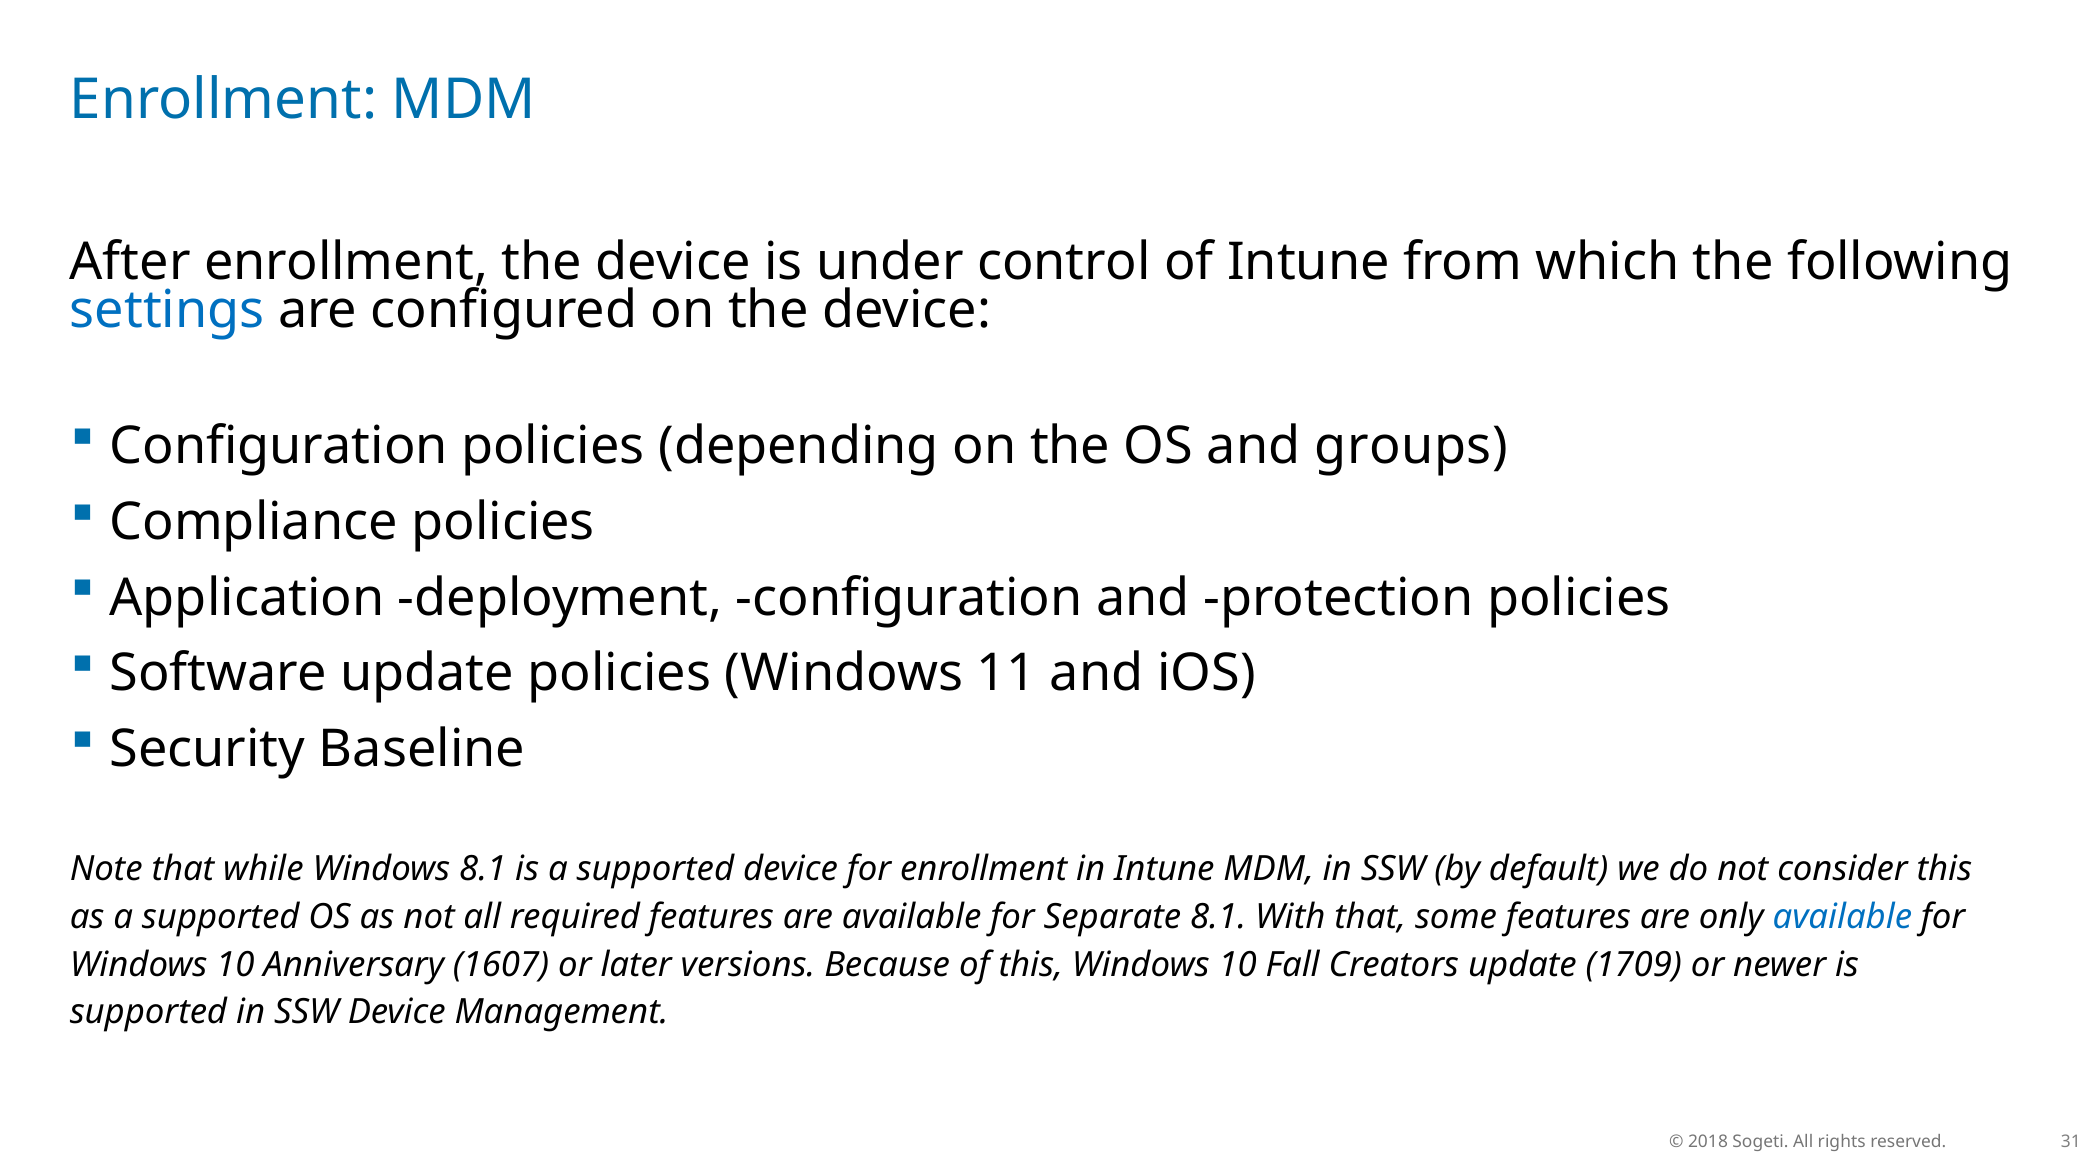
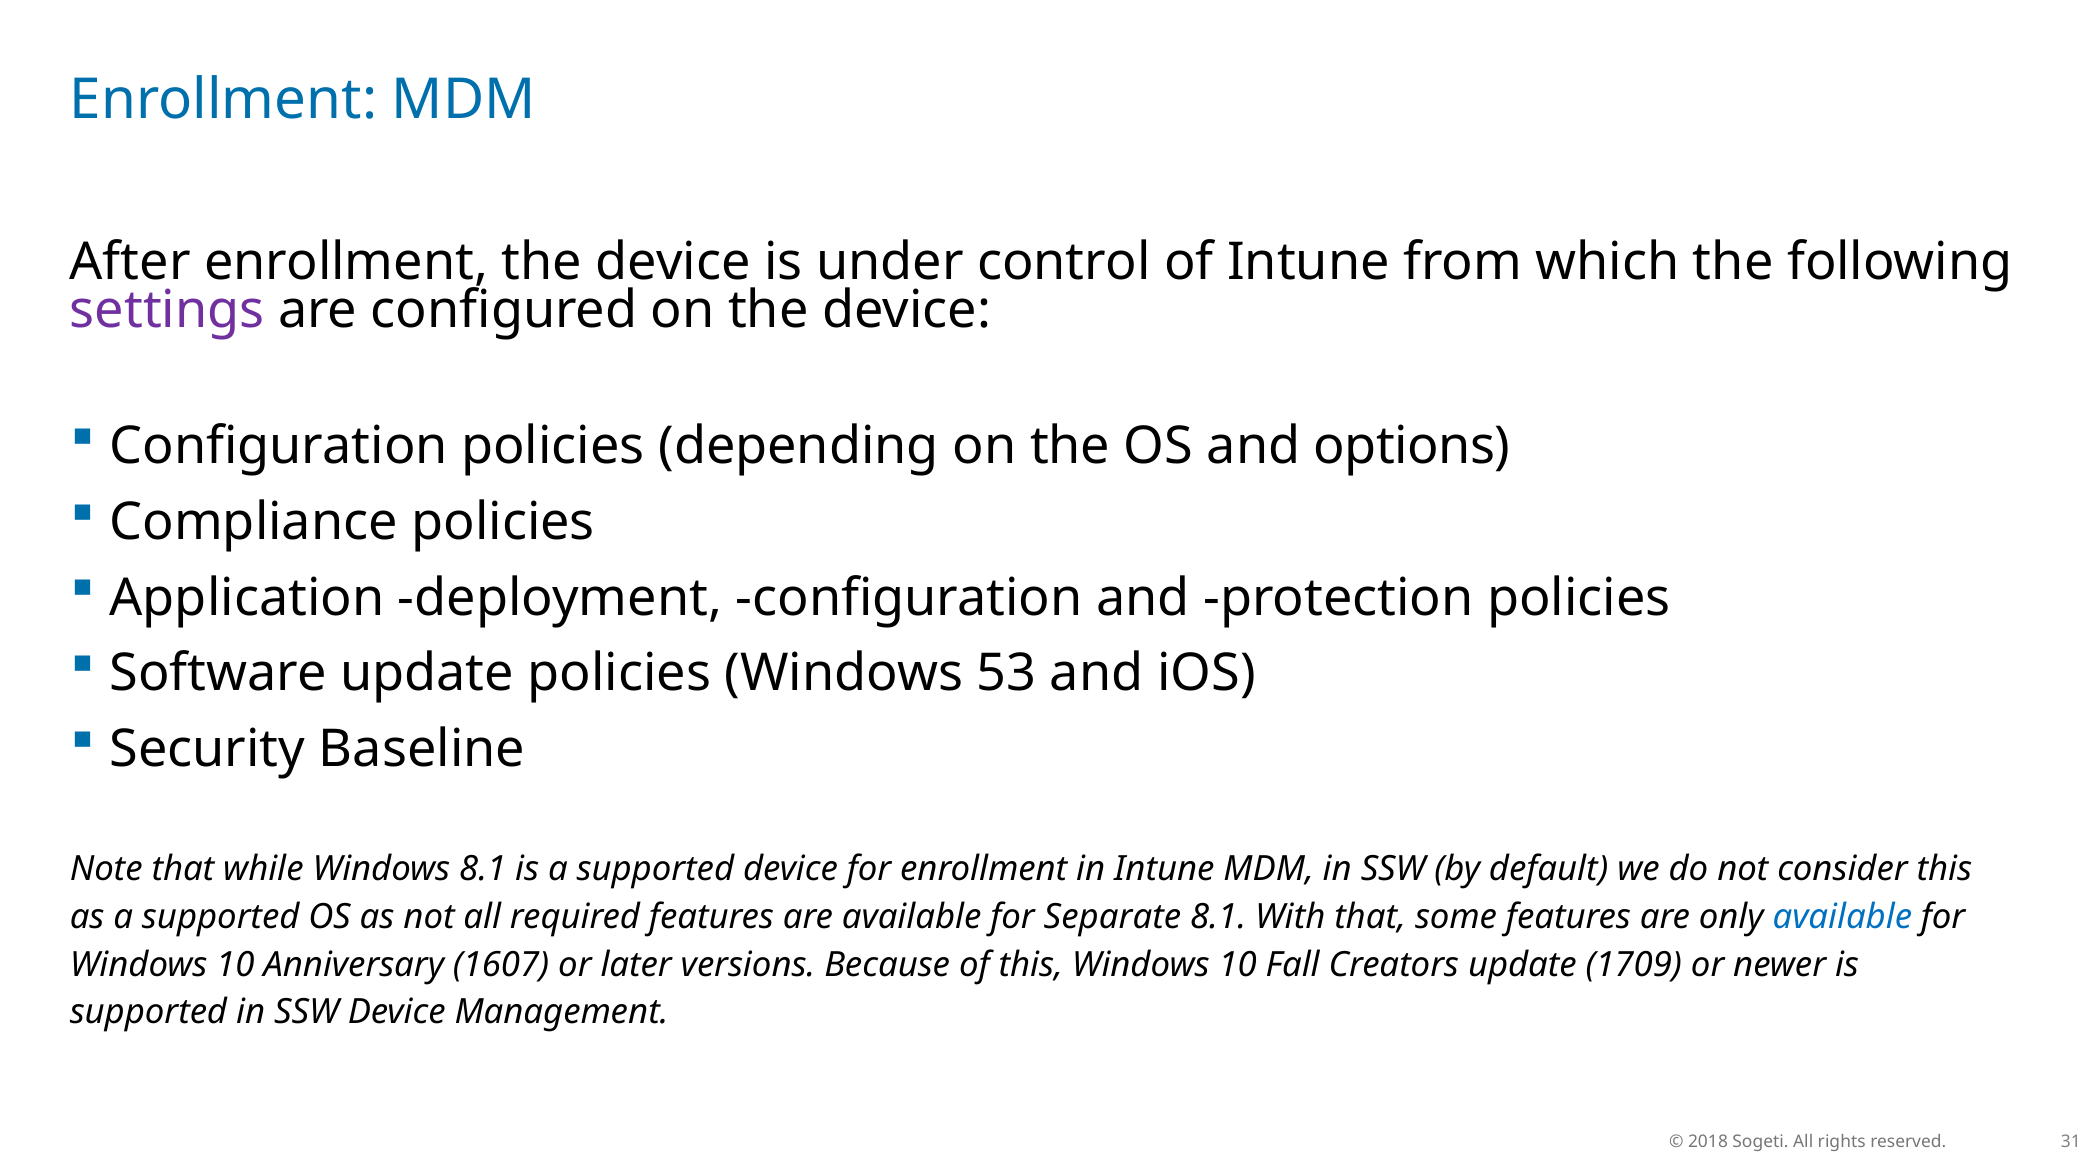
settings colour: blue -> purple
groups: groups -> options
11: 11 -> 53
